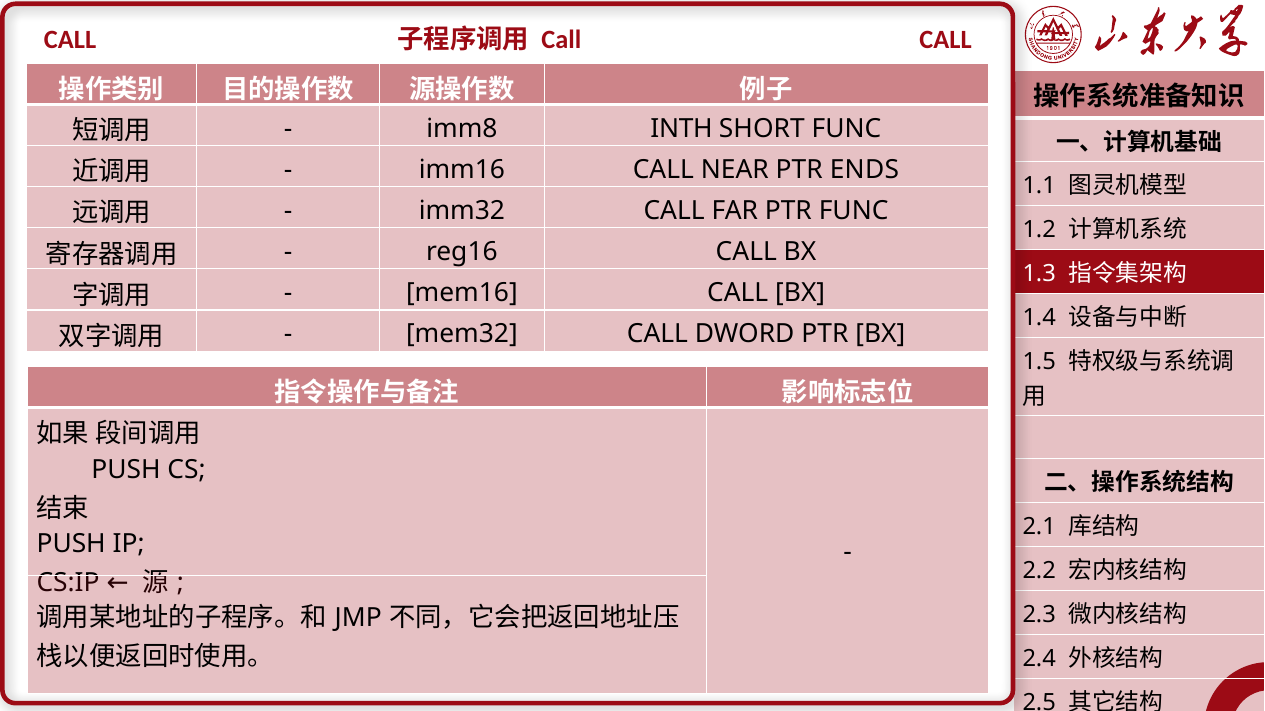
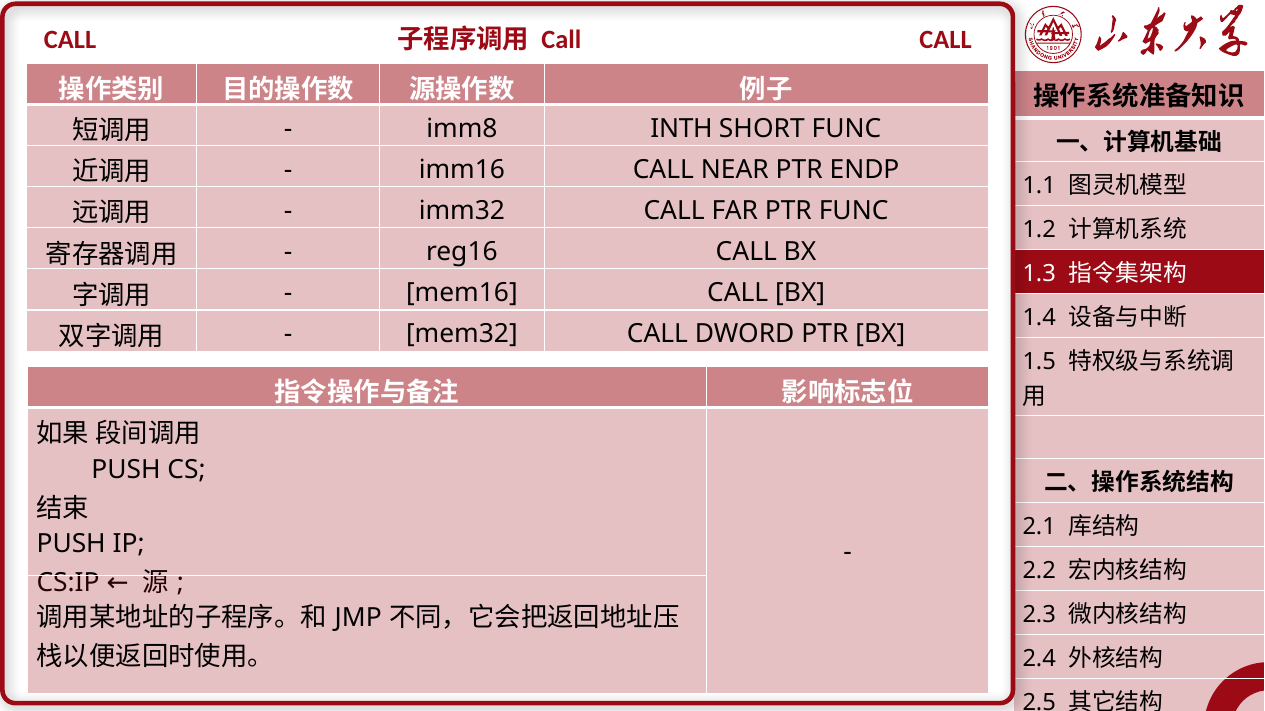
ENDS: ENDS -> ENDP
